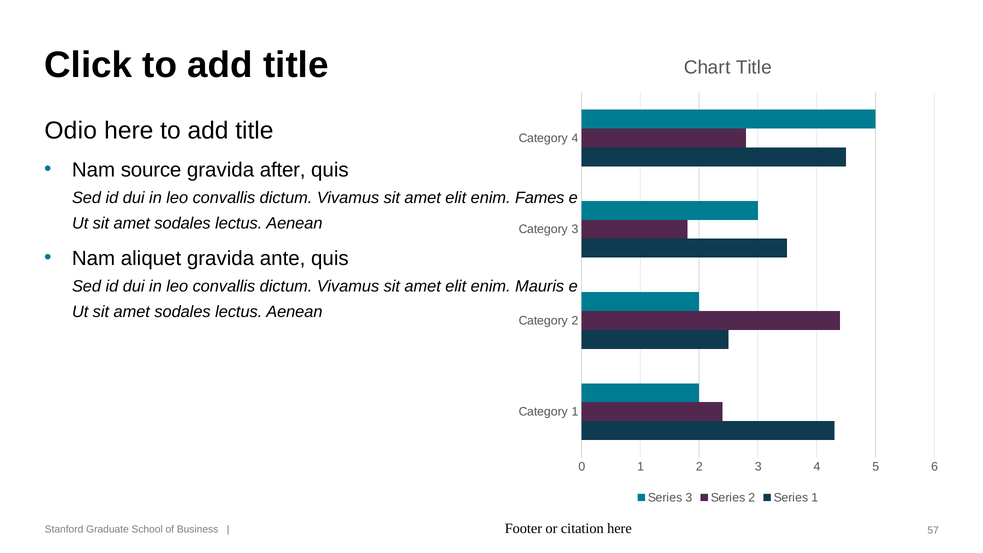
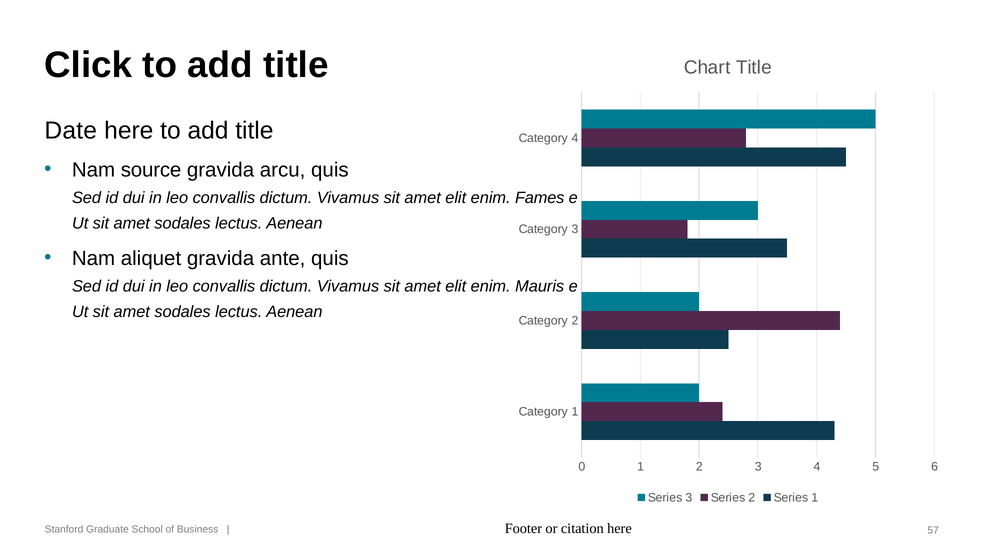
Odio: Odio -> Date
after: after -> arcu
